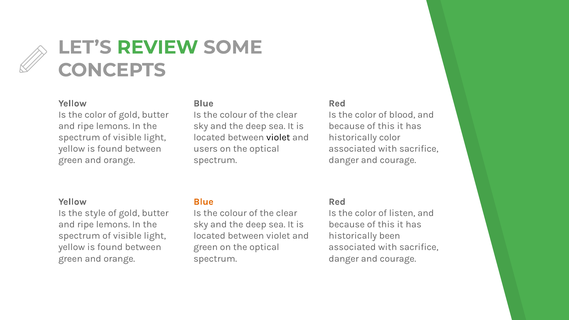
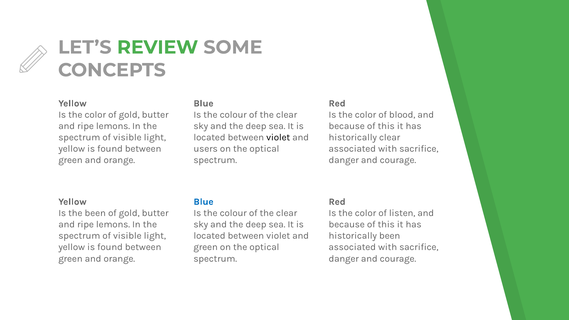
historically color: color -> clear
Blue at (204, 202) colour: orange -> blue
the style: style -> been
